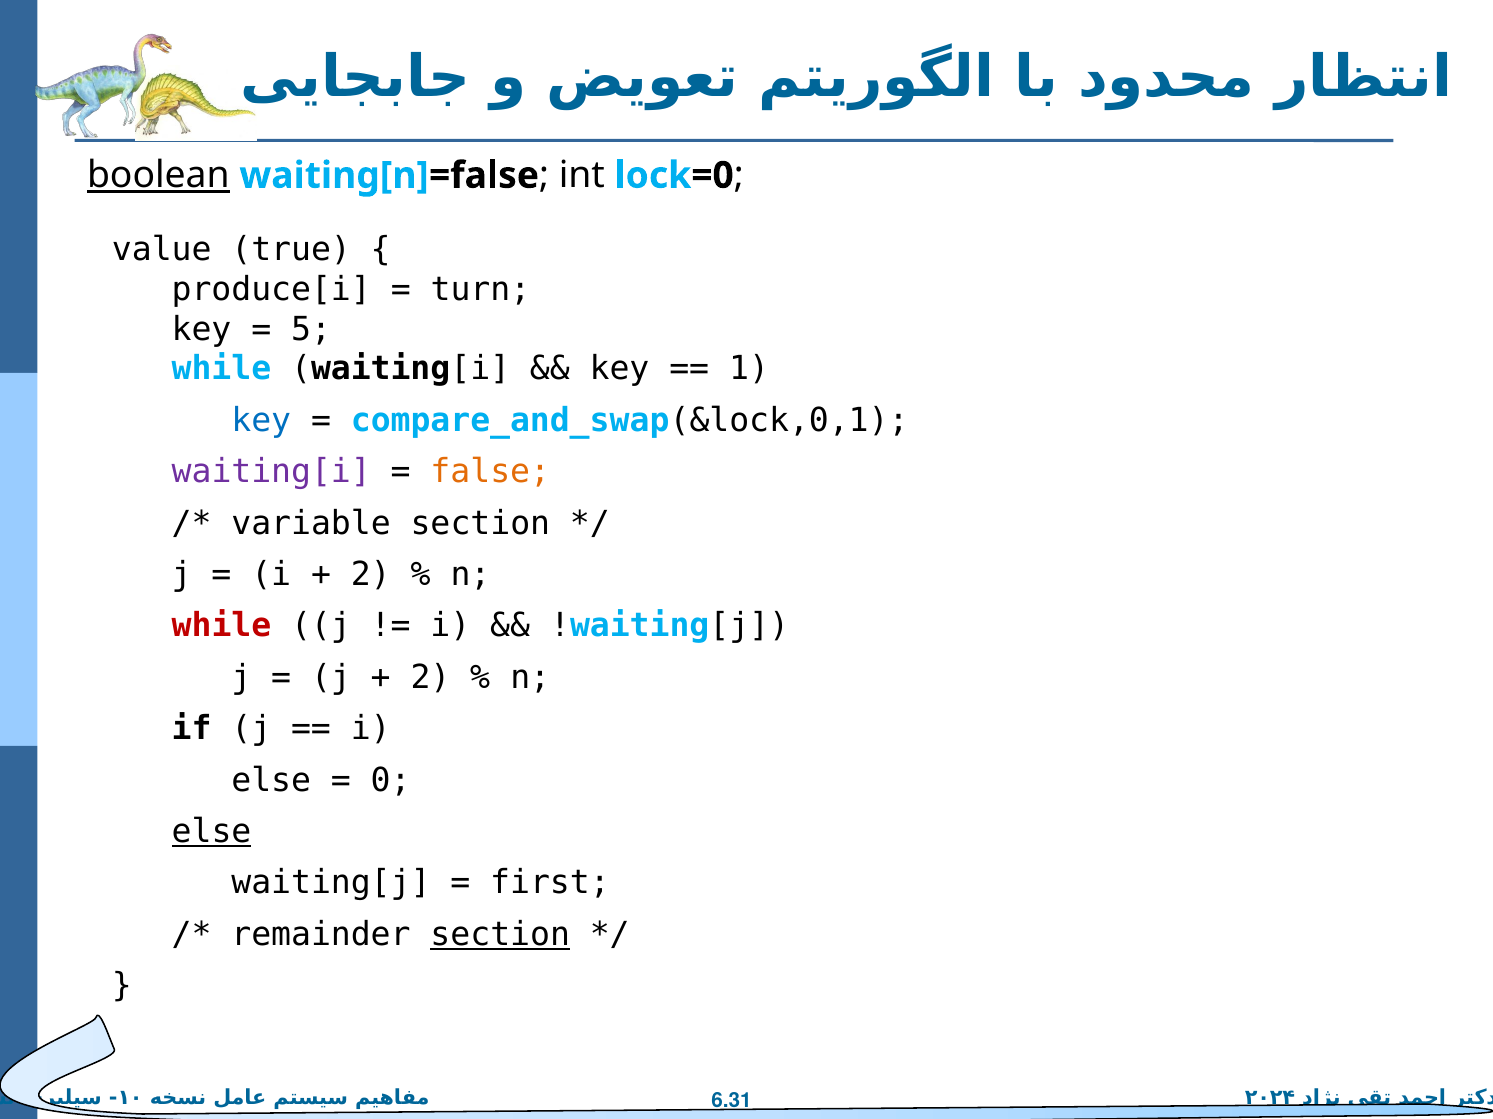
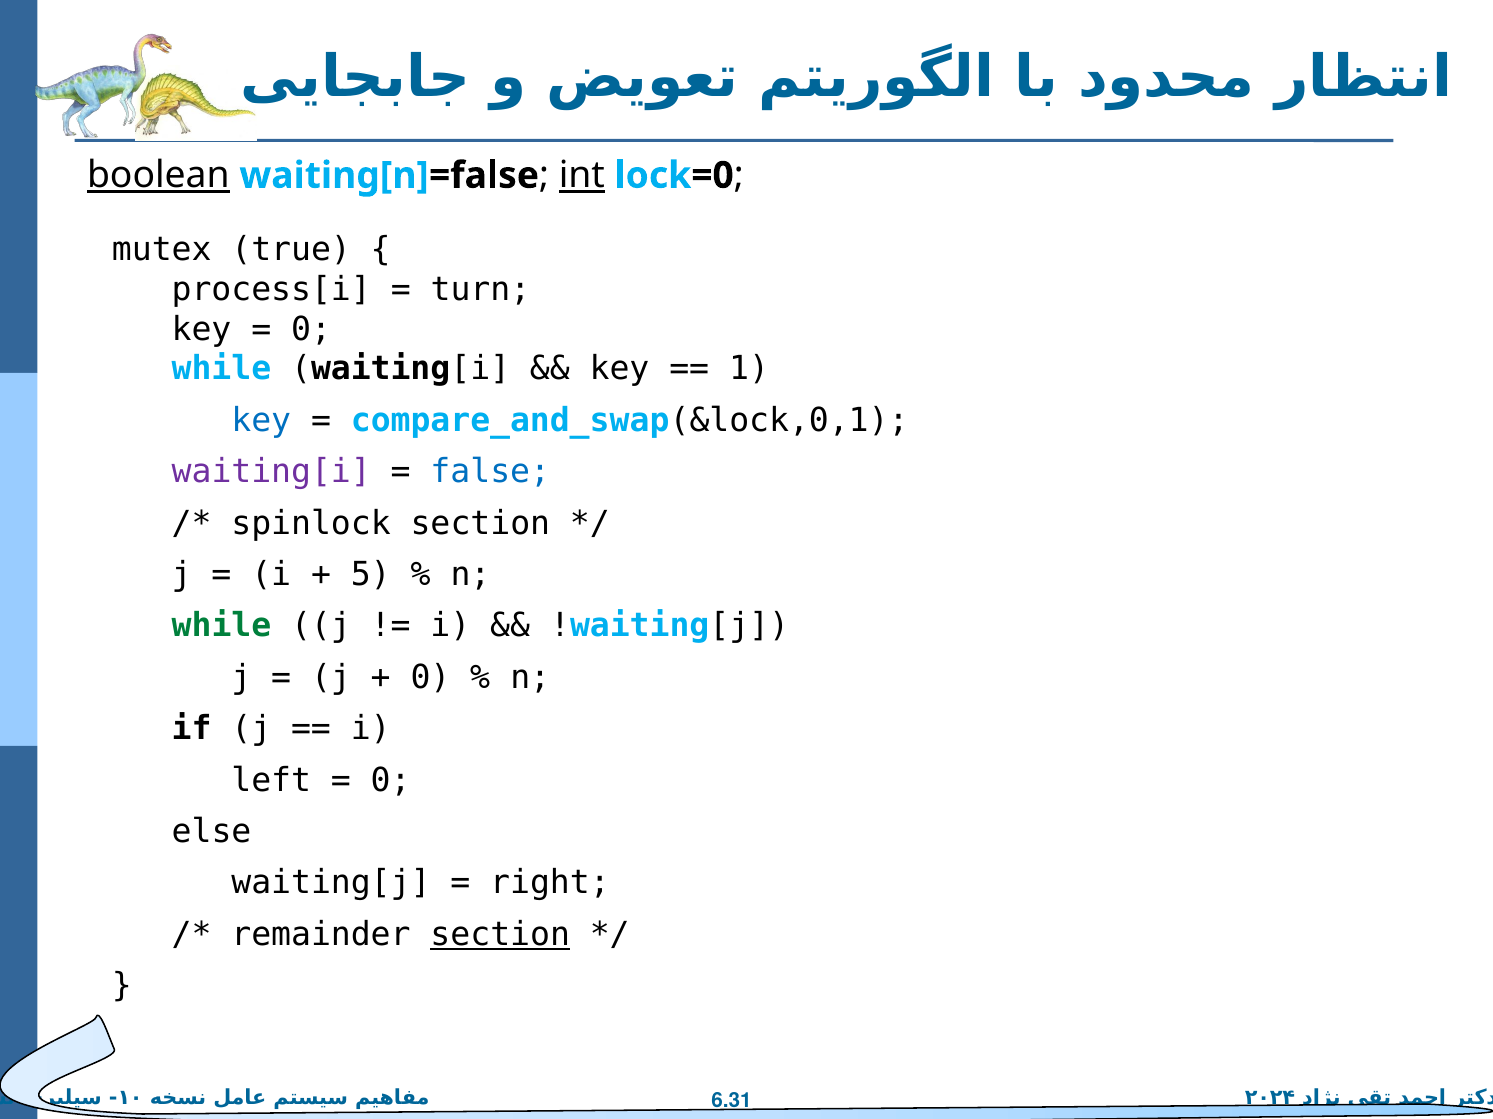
int underline: none -> present
value: value -> mutex
produce[i: produce[i -> process[i
5 at (311, 329): 5 -> 0
false colour: orange -> blue
variable: variable -> spinlock
2 at (371, 575): 2 -> 5
while at (222, 626) colour: red -> green
2 at (430, 678): 2 -> 0
else at (271, 781): else -> left
else at (212, 832) underline: present -> none
first: first -> right
